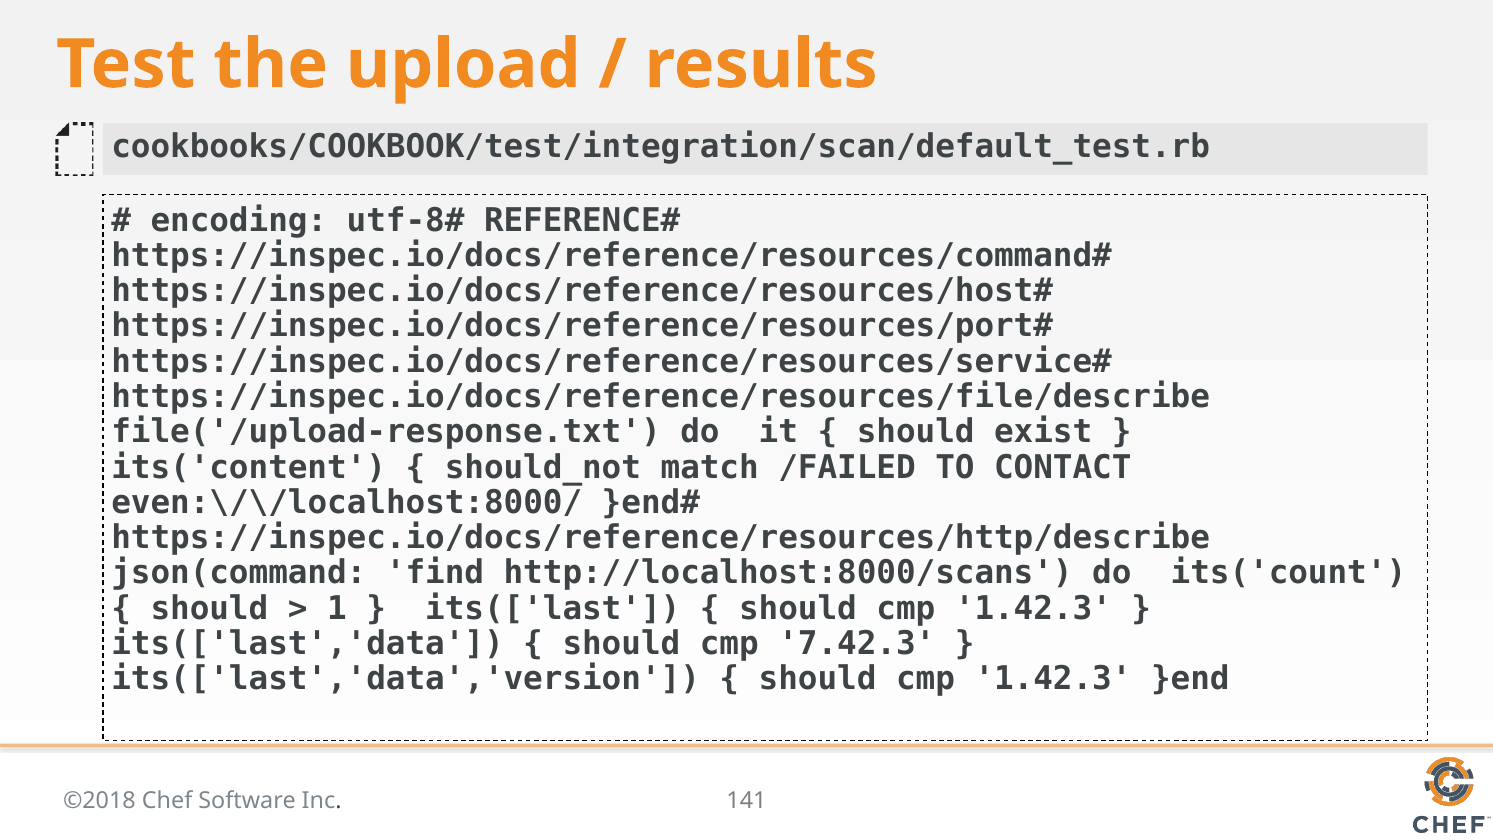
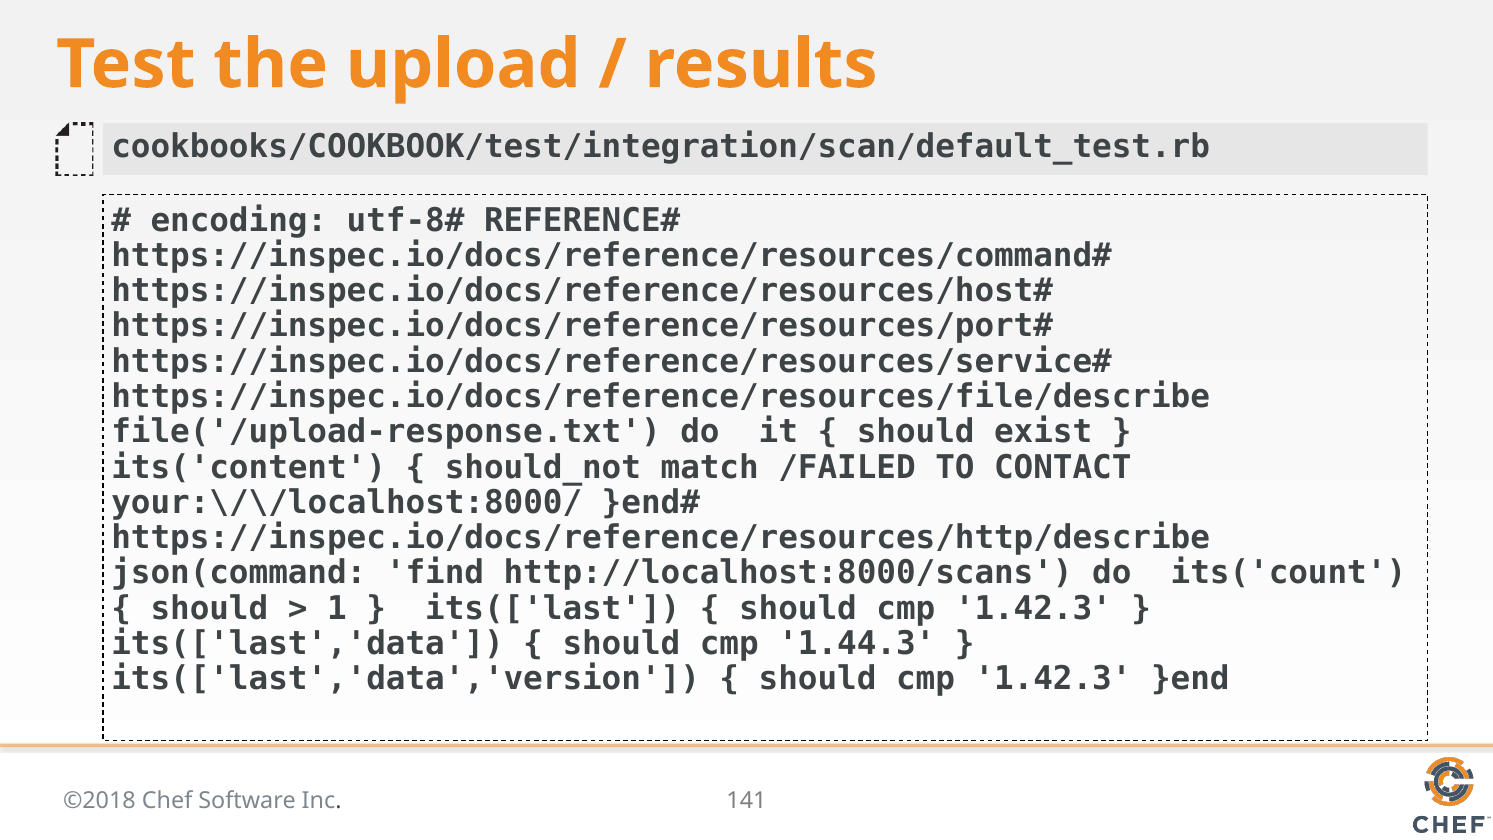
even:\/\/localhost:8000/: even:\/\/localhost:8000/ -> your:\/\/localhost:8000/
7.42.3: 7.42.3 -> 1.44.3
